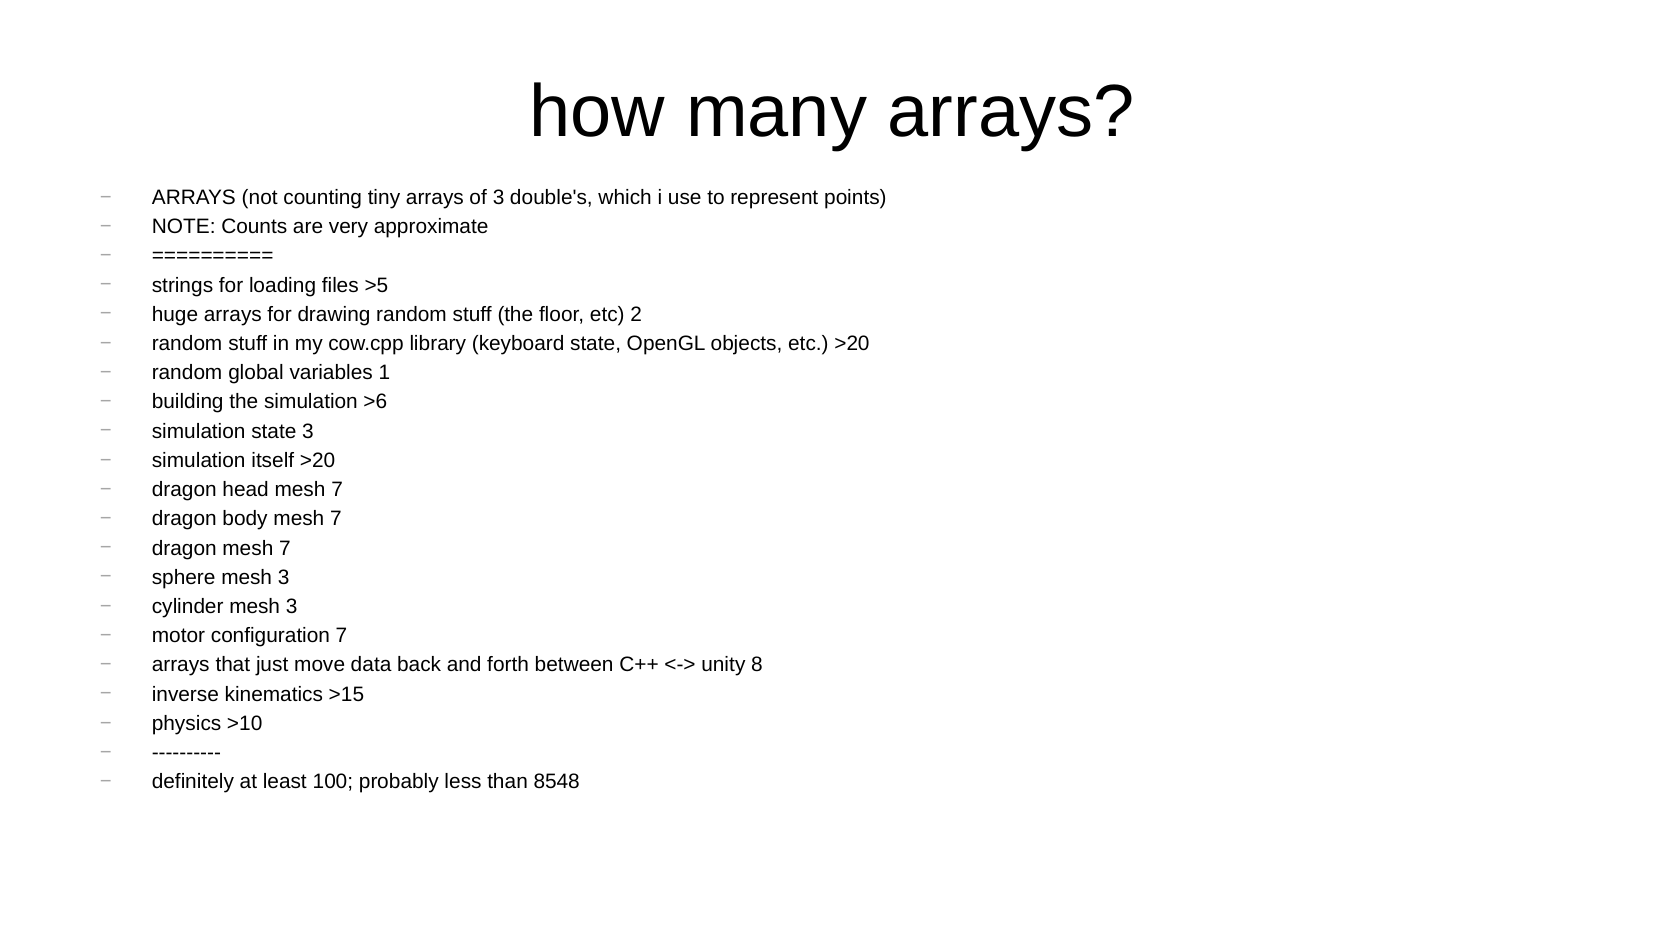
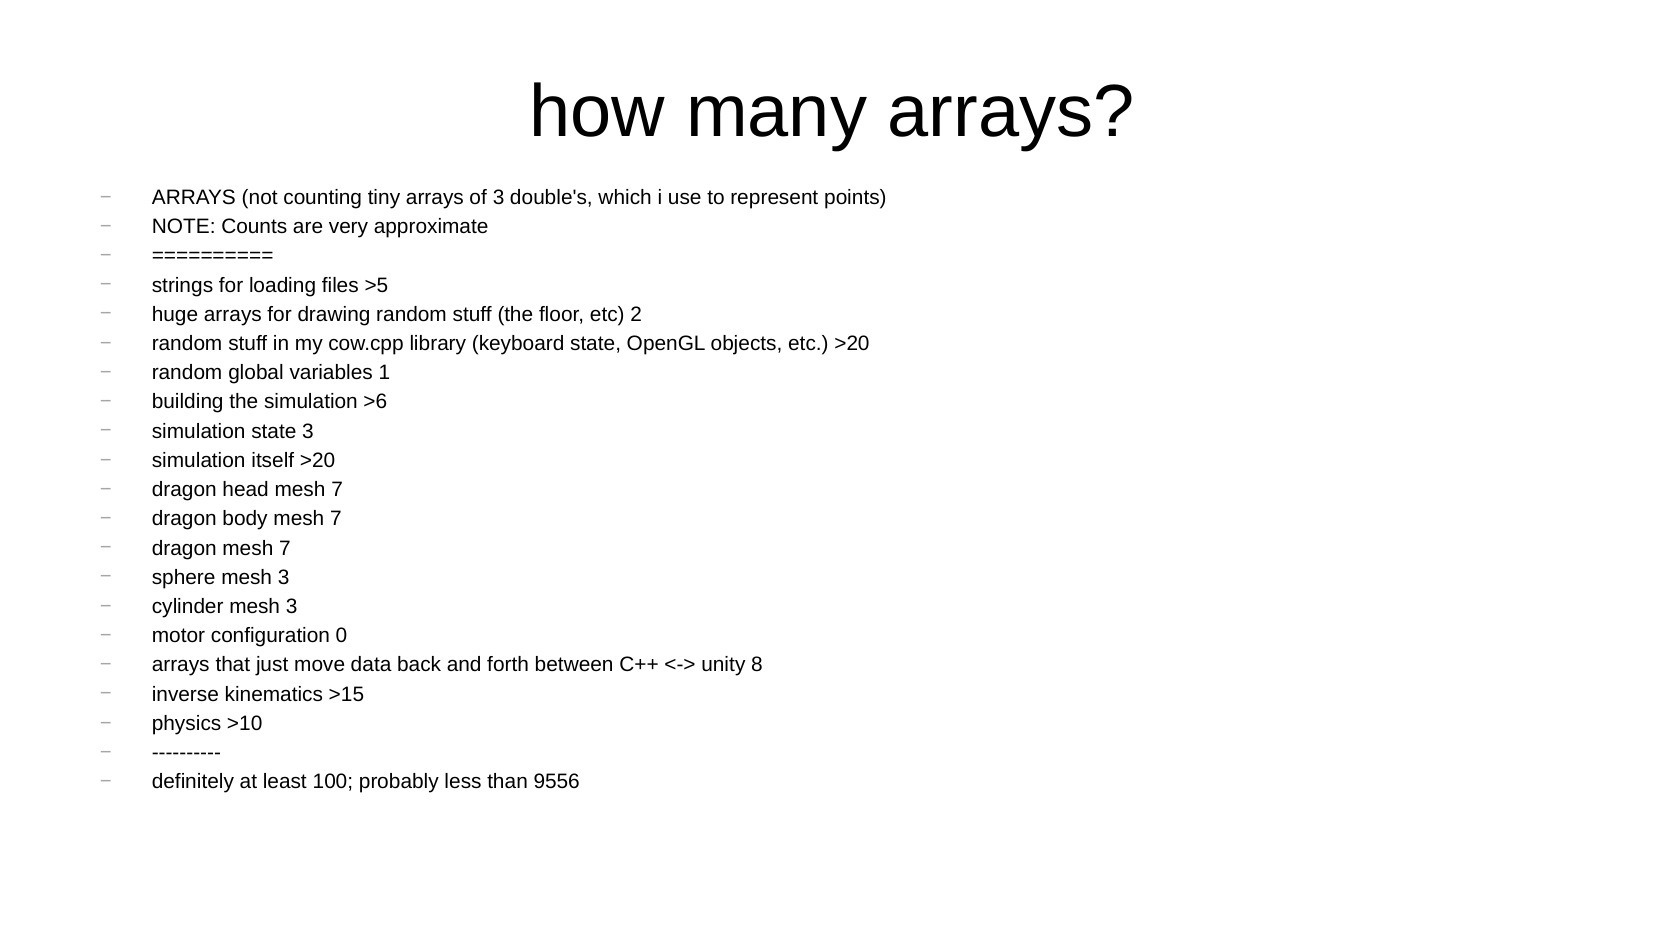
configuration 7: 7 -> 0
8548: 8548 -> 9556
